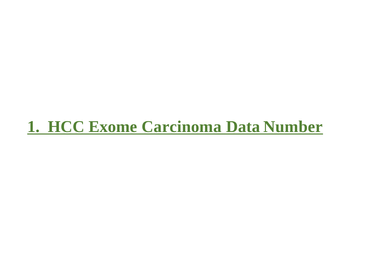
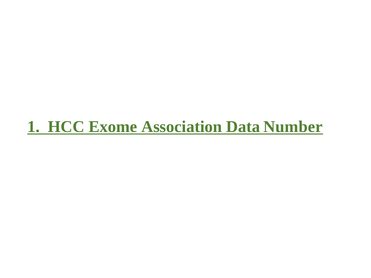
Carcinoma: Carcinoma -> Association
